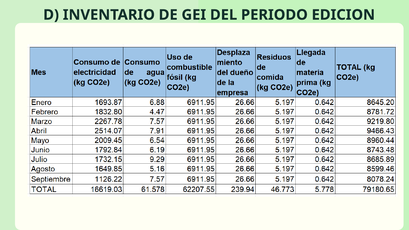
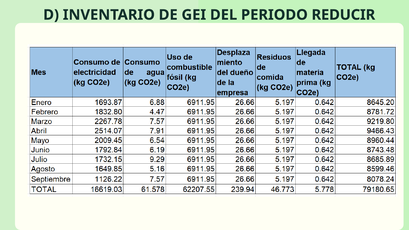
EDICION: EDICION -> REDUCIR
